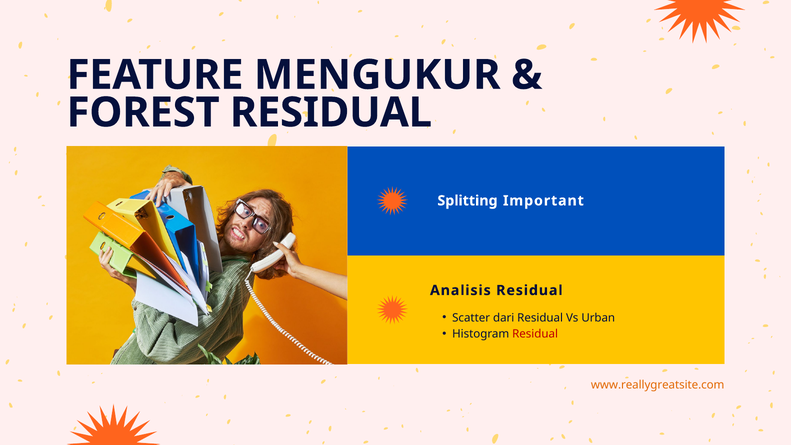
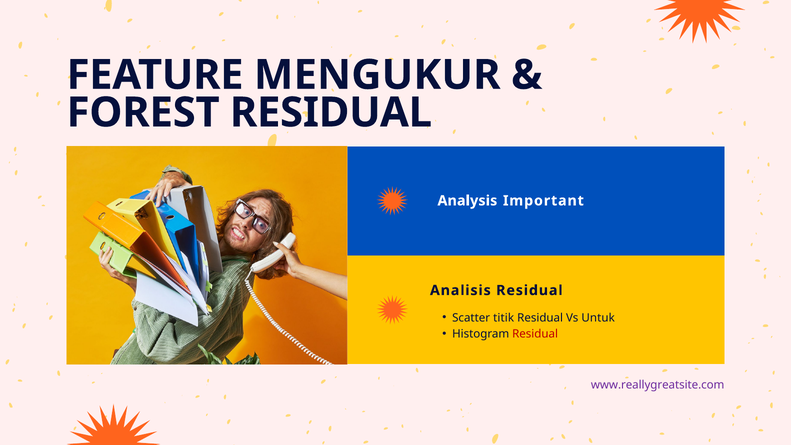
Splitting: Splitting -> Analysis
dari: dari -> titik
Urban: Urban -> Untuk
www.reallygreatsite.com colour: orange -> purple
